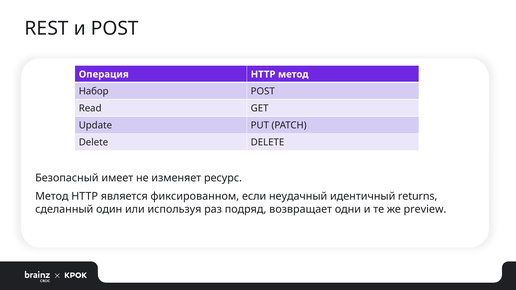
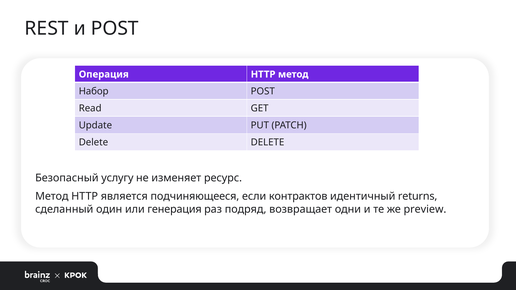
имеет: имеет -> услугу
фиксированном: фиксированном -> подчиняющееся
неудачный: неудачный -> контрактов
используя: используя -> генерация
